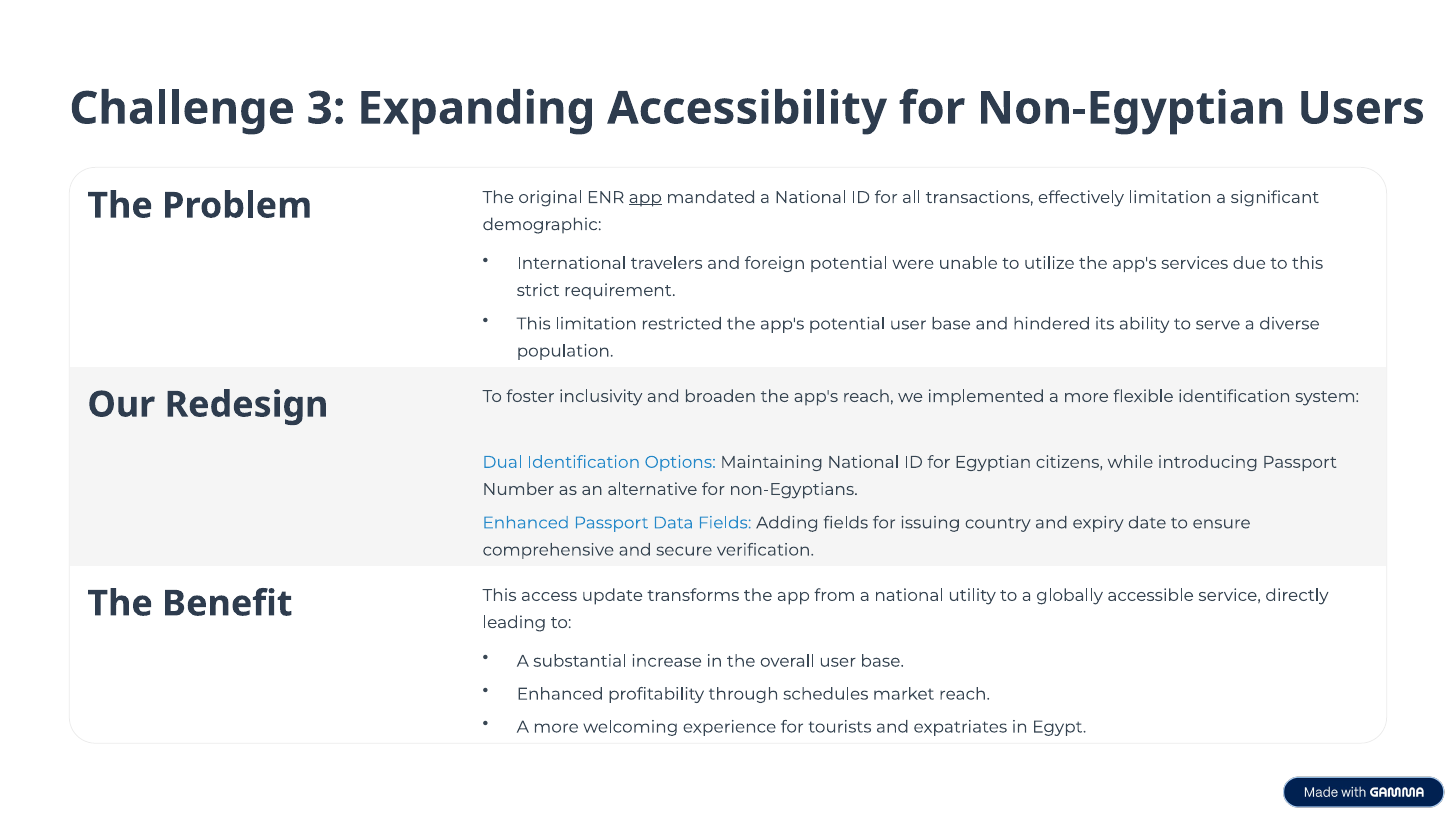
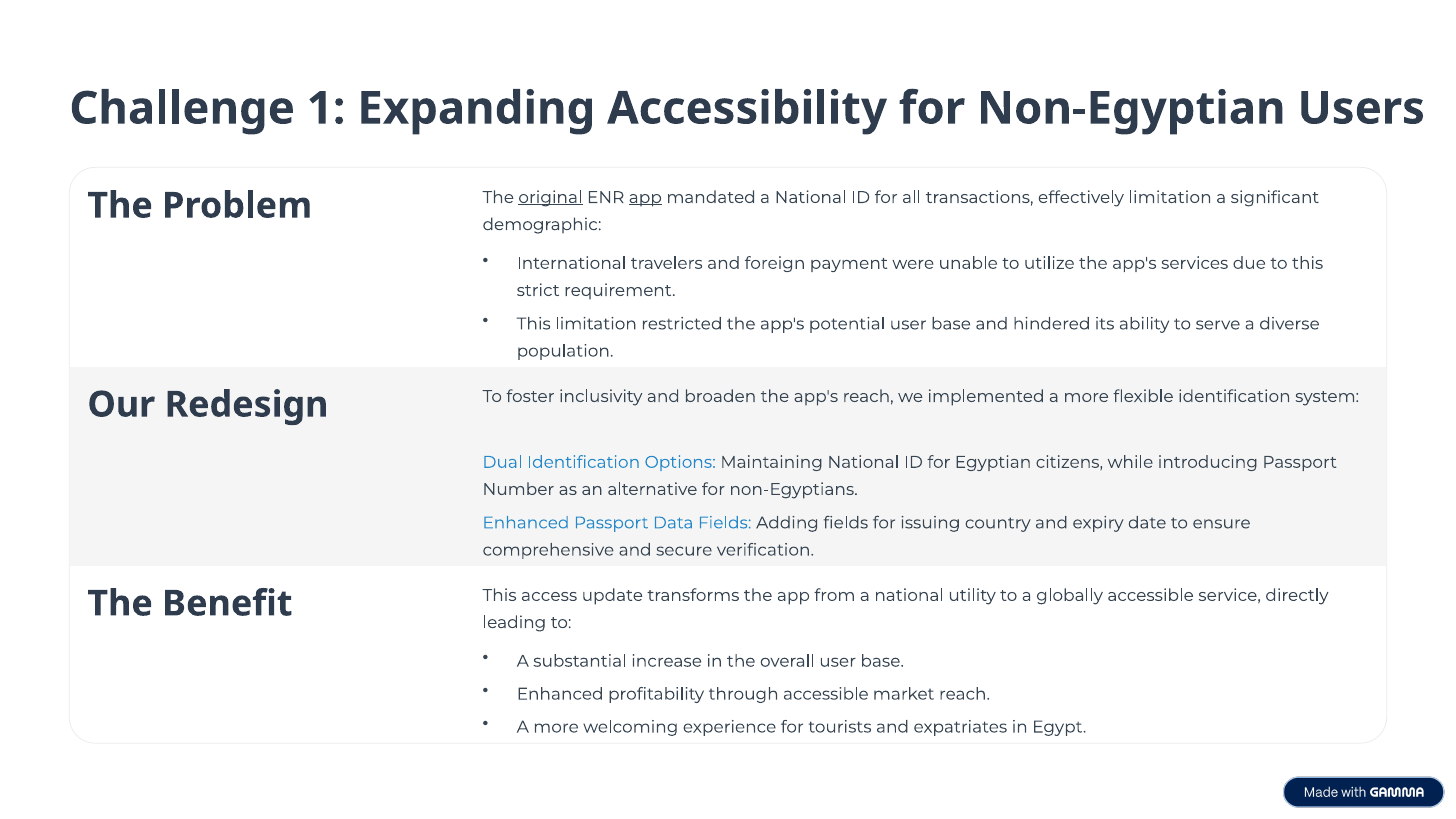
3: 3 -> 1
original underline: none -> present
foreign potential: potential -> payment
through schedules: schedules -> accessible
